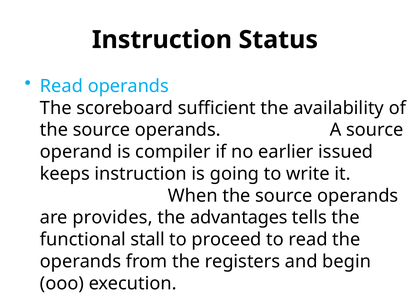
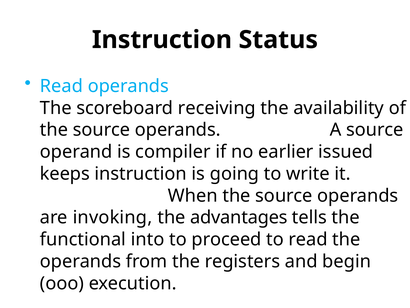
sufficient: sufficient -> receiving
provides: provides -> invoking
stall: stall -> into
